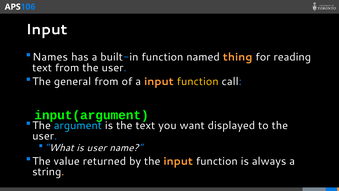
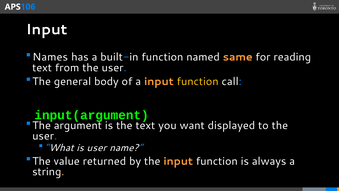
thing: thing -> same
general from: from -> body
argument colour: light blue -> white
